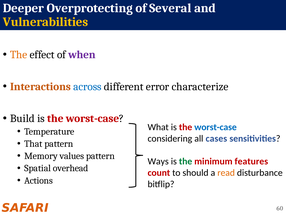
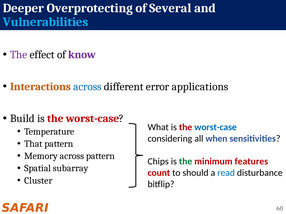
Vulnerabilities colour: yellow -> light blue
The at (19, 55) colour: orange -> purple
when: when -> know
characterize: characterize -> applications
cases: cases -> when
Memory values: values -> across
Ways: Ways -> Chips
overhead: overhead -> subarray
read colour: orange -> blue
Actions: Actions -> Cluster
